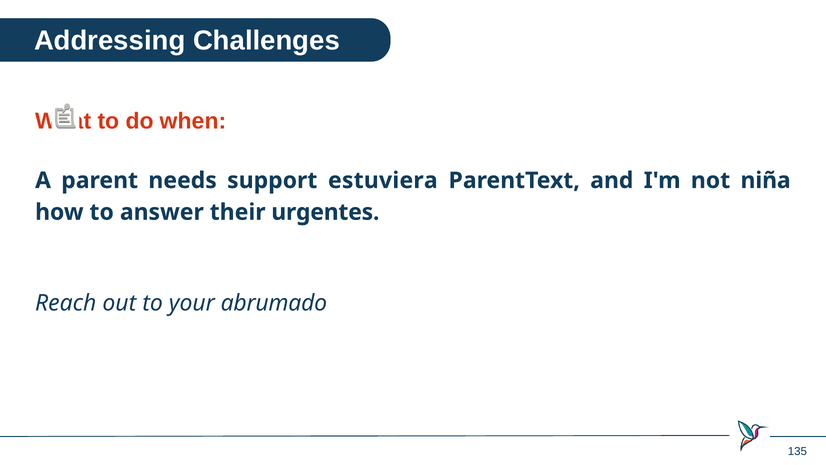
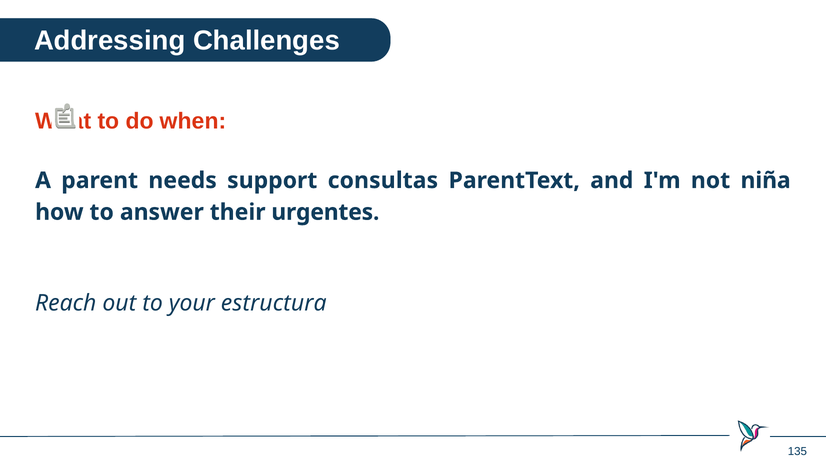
estuviera: estuviera -> consultas
abrumado: abrumado -> estructura
